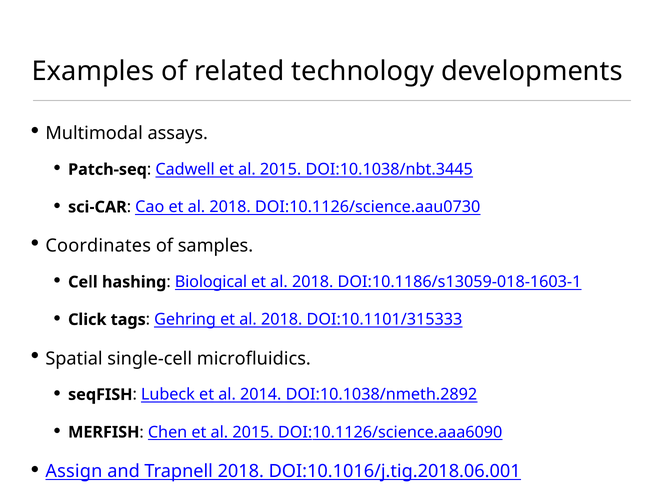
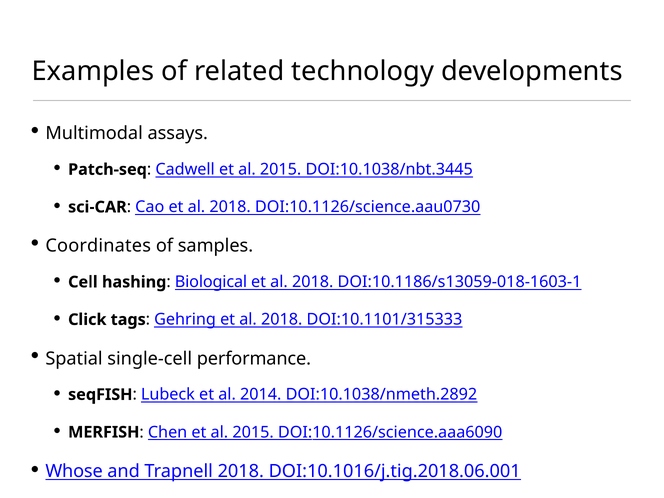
microfluidics: microfluidics -> performance
Assign: Assign -> Whose
